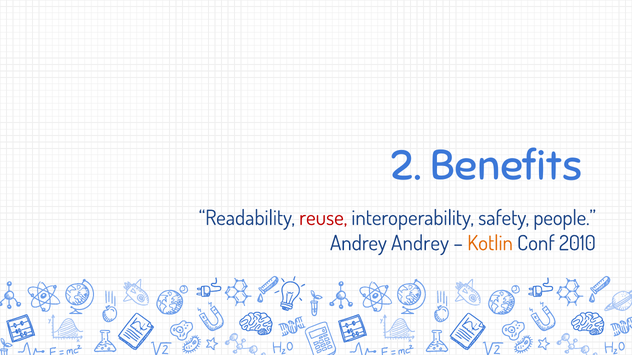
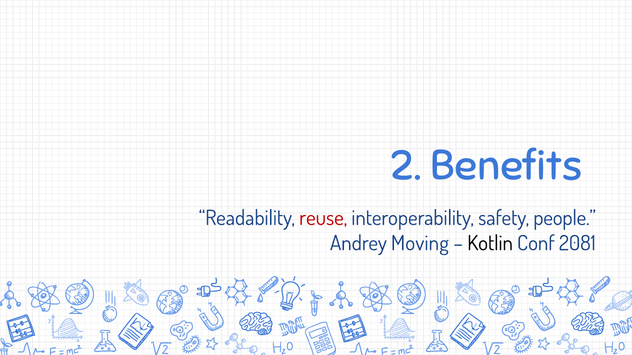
Andrey Andrey: Andrey -> Moving
Kotlin colour: orange -> black
2010: 2010 -> 2081
